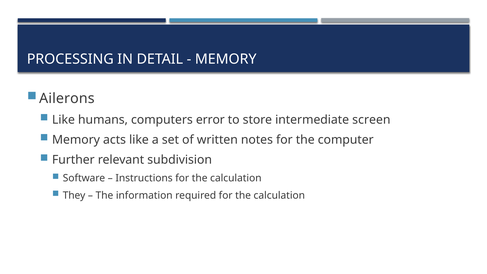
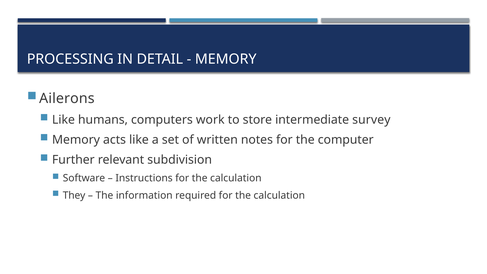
error: error -> work
screen: screen -> survey
